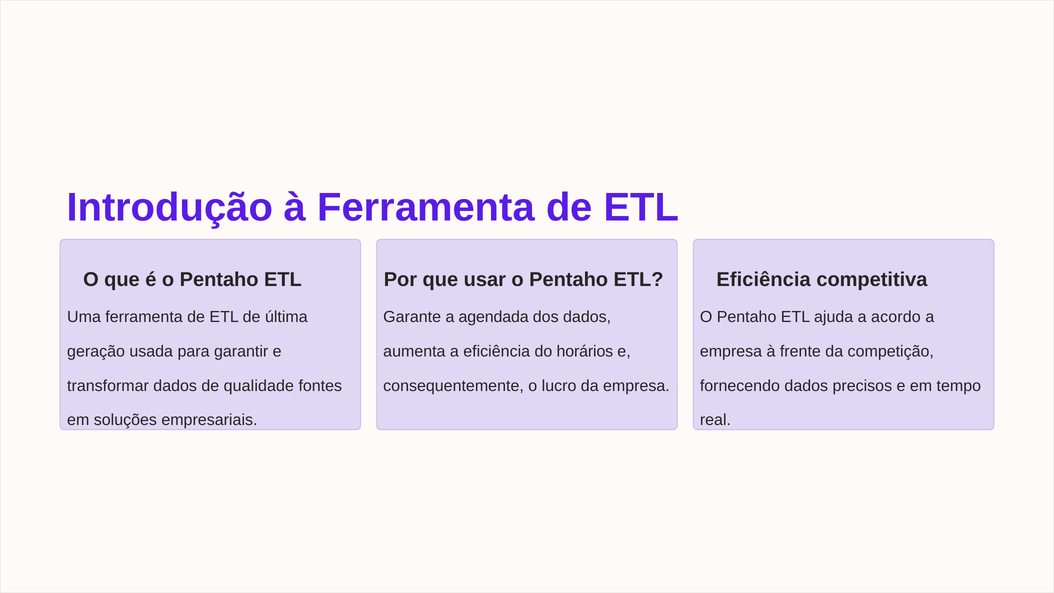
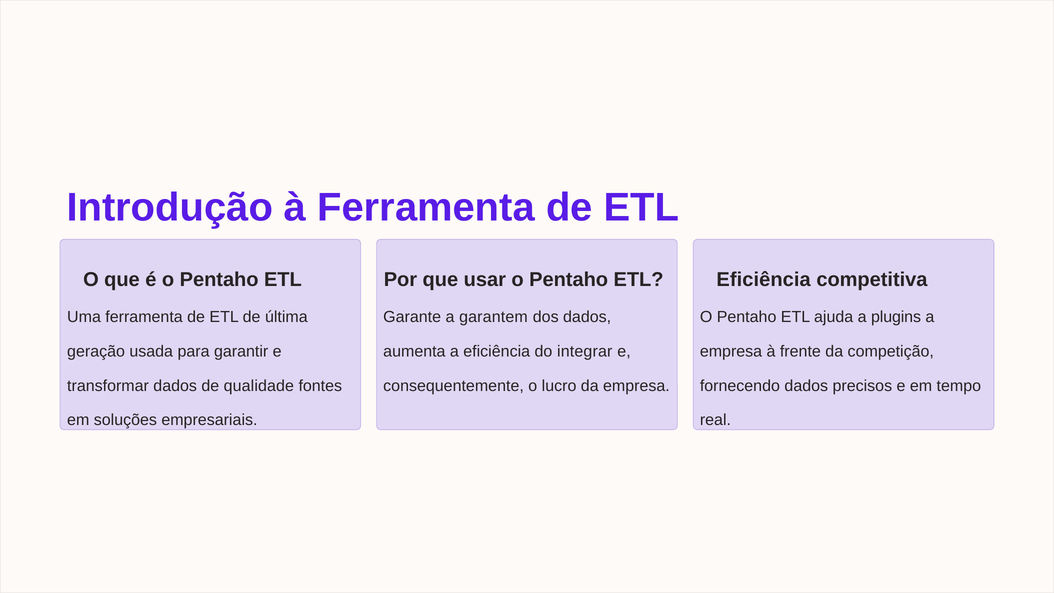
agendada: agendada -> garantem
acordo: acordo -> plugins
horários: horários -> integrar
